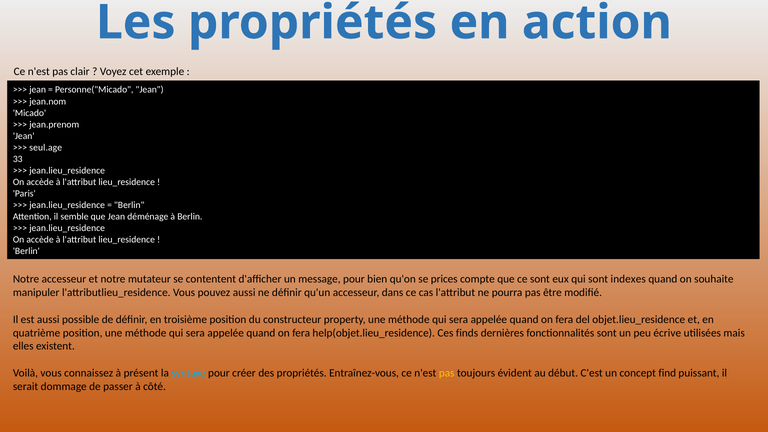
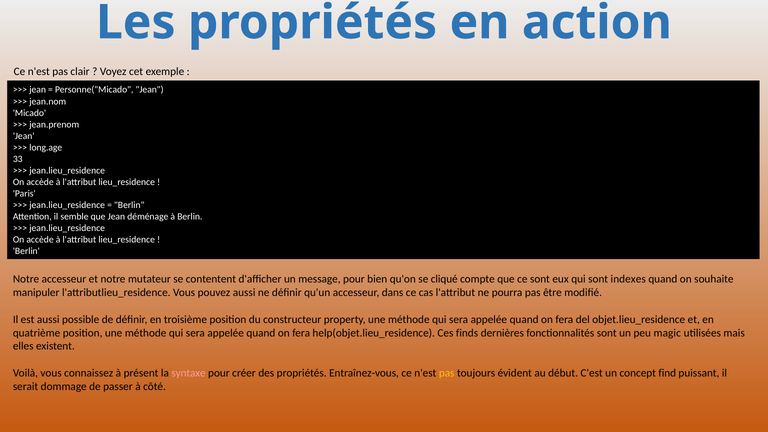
seul.age: seul.age -> long.age
prices: prices -> cliqué
écrive: écrive -> magic
syntaxe colour: light blue -> pink
